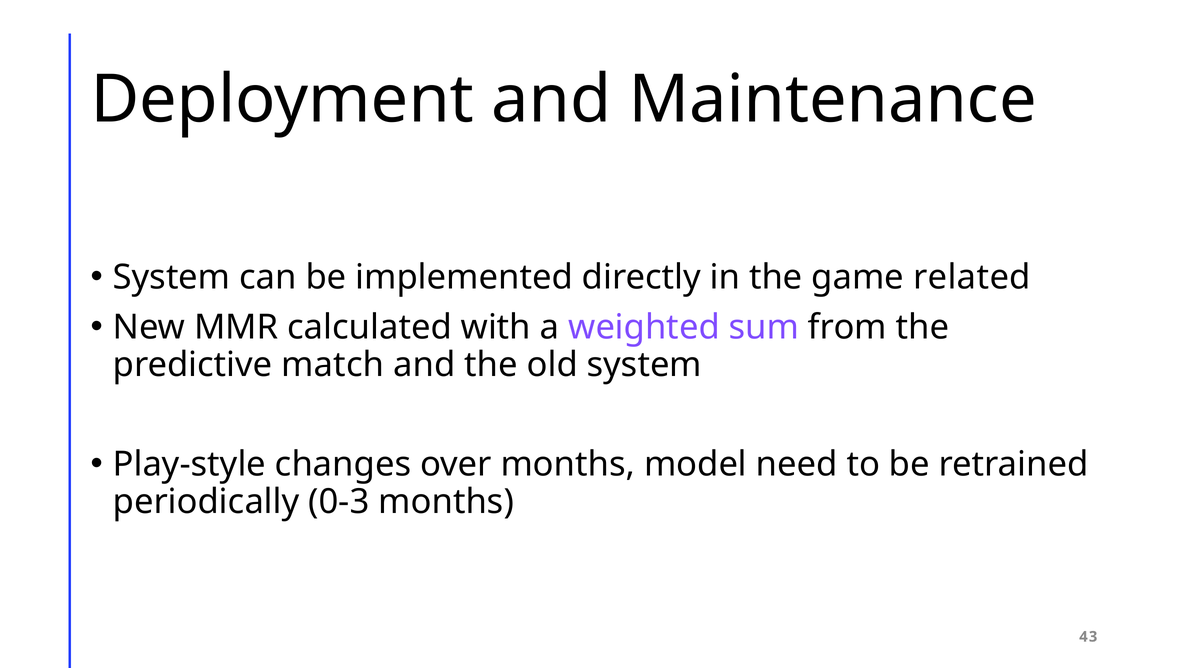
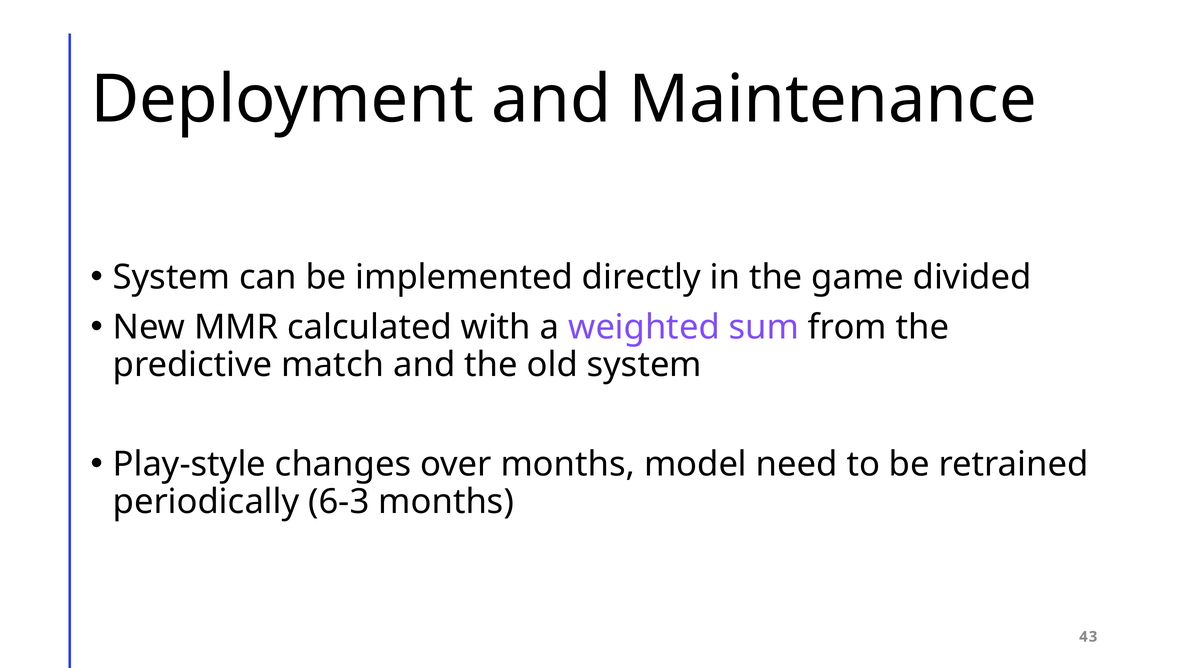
related: related -> divided
0-3: 0-3 -> 6-3
